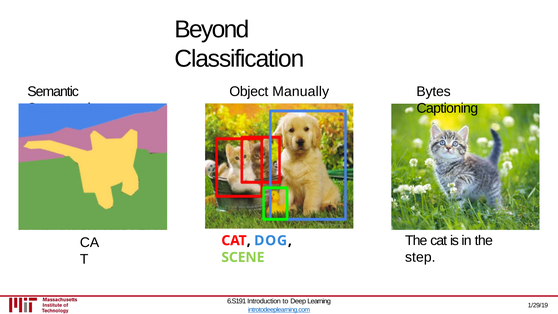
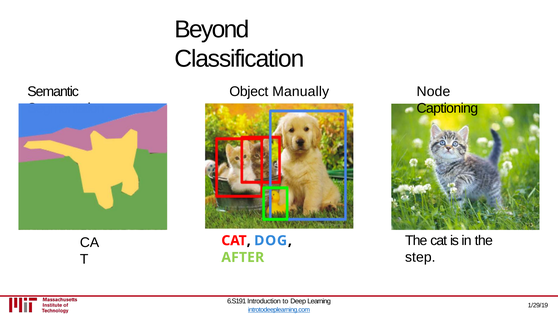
Bytes: Bytes -> Node
SCENE: SCENE -> AFTER
